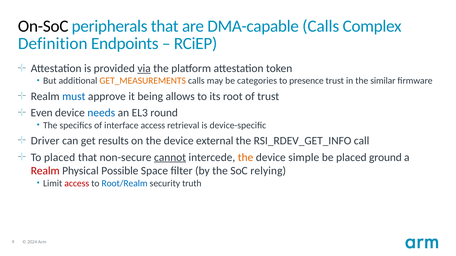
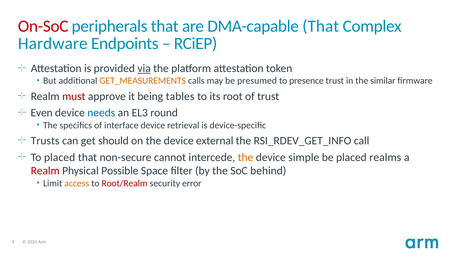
On-SoC colour: black -> red
DMA-capable Calls: Calls -> That
Definition: Definition -> Hardware
categories: categories -> presumed
must colour: blue -> red
allows: allows -> tables
interface access: access -> device
Driver: Driver -> Trusts
results: results -> should
cannot underline: present -> none
ground: ground -> realms
relying: relying -> behind
access at (77, 184) colour: red -> orange
Root/Realm colour: blue -> red
truth: truth -> error
